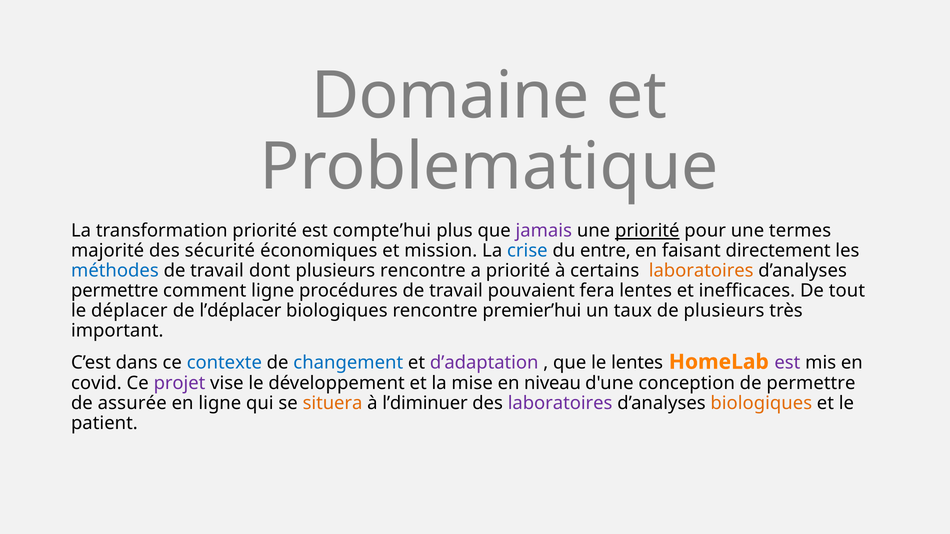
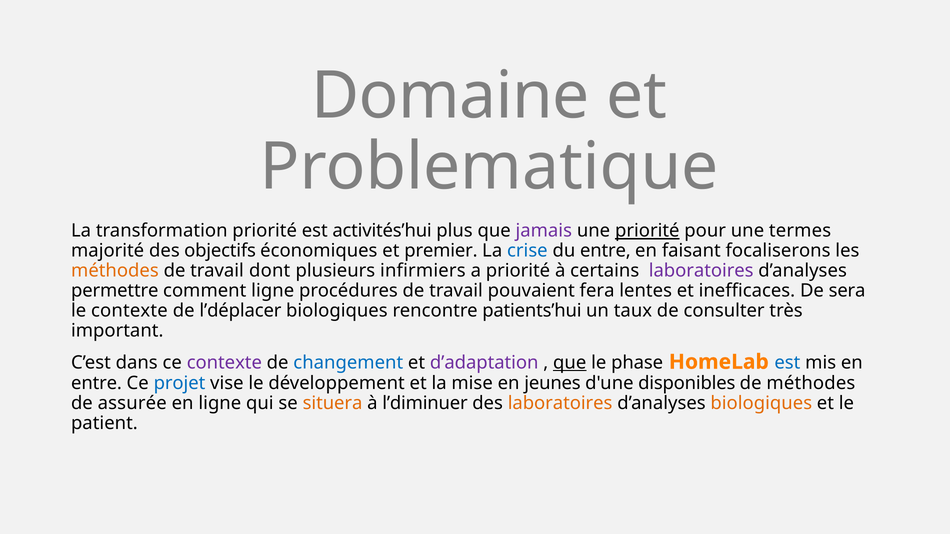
compte’hui: compte’hui -> activités’hui
sécurité: sécurité -> objectifs
mission: mission -> premier
directement: directement -> focaliserons
méthodes at (115, 271) colour: blue -> orange
plusieurs rencontre: rencontre -> infirmiers
laboratoires at (701, 271) colour: orange -> purple
tout: tout -> sera
le déplacer: déplacer -> contexte
premier’hui: premier’hui -> patients’hui
de plusieurs: plusieurs -> consulter
contexte at (224, 363) colour: blue -> purple
que at (570, 363) underline: none -> present
le lentes: lentes -> phase
est at (787, 363) colour: purple -> blue
covid at (96, 384): covid -> entre
projet colour: purple -> blue
niveau: niveau -> jeunes
conception: conception -> disponibles
de permettre: permettre -> méthodes
laboratoires at (560, 404) colour: purple -> orange
